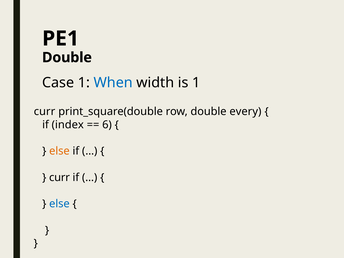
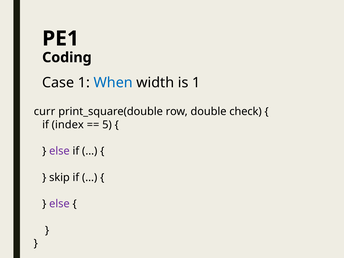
Double at (67, 57): Double -> Coding
every: every -> check
6: 6 -> 5
else at (59, 151) colour: orange -> purple
curr at (59, 177): curr -> skip
else at (59, 204) colour: blue -> purple
